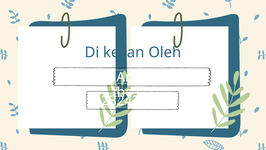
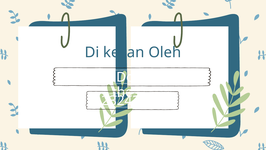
Amet: Amet -> Dolor
